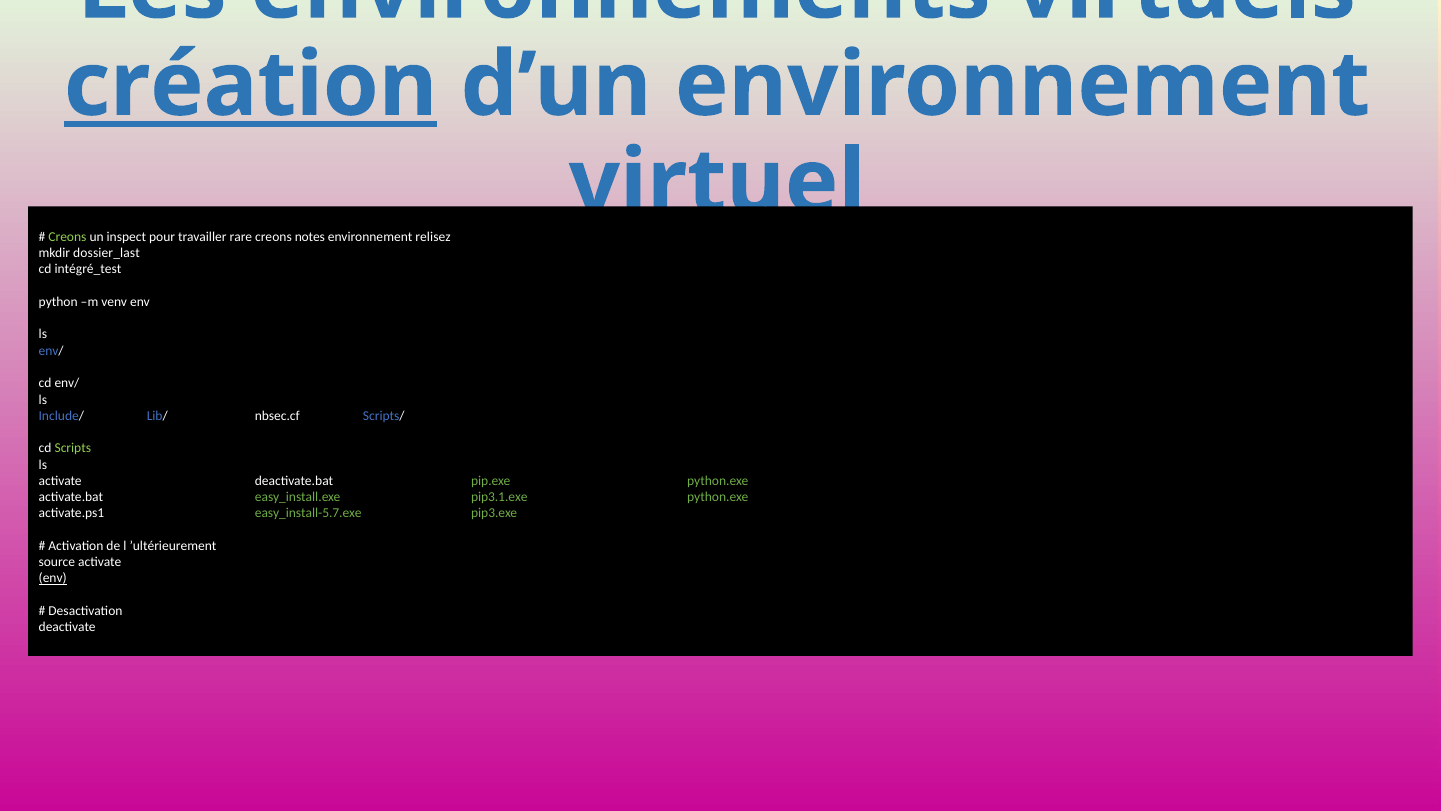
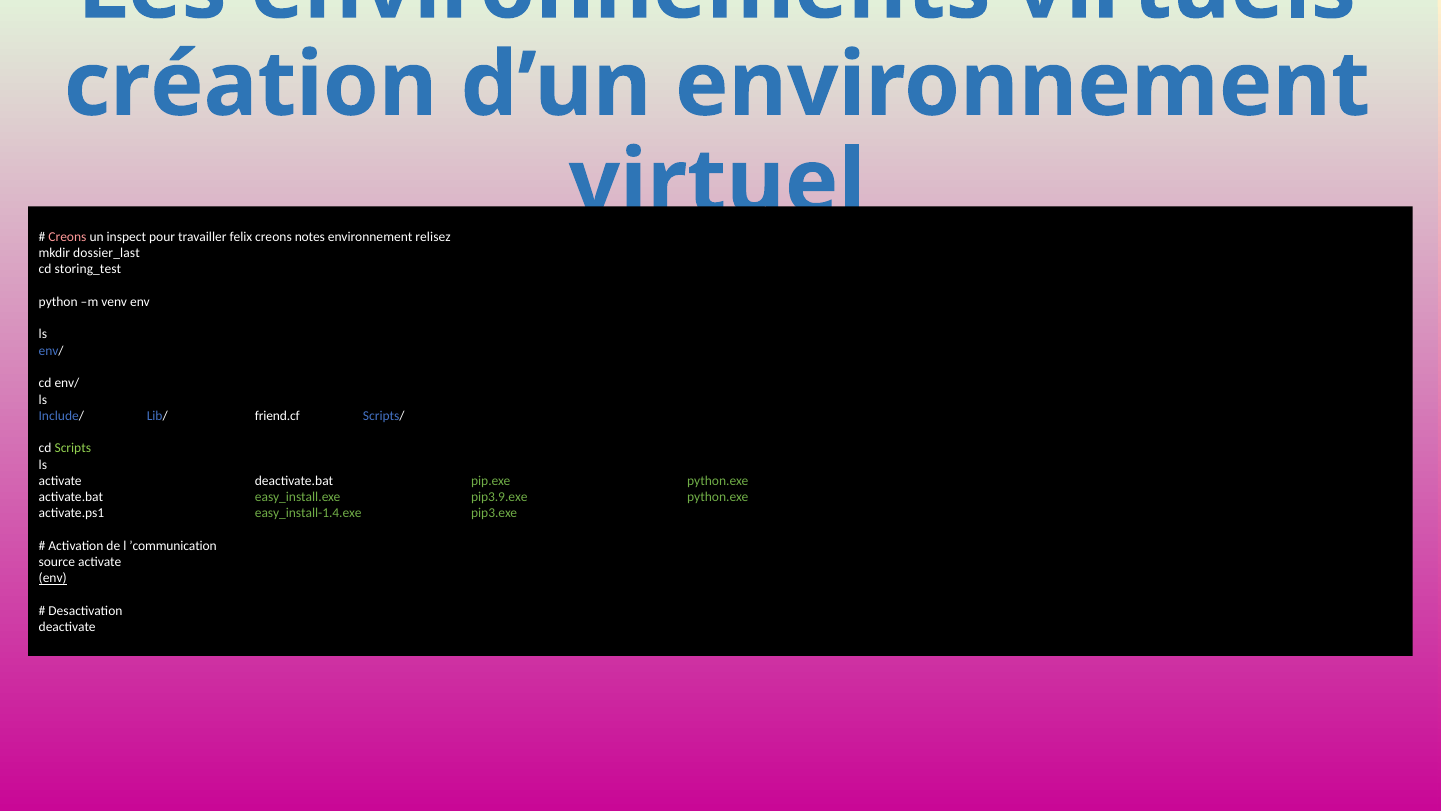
création underline: present -> none
Creons at (67, 237) colour: light green -> pink
rare: rare -> felix
intégré_test: intégré_test -> storing_test
nbsec.cf: nbsec.cf -> friend.cf
pip3.1.exe: pip3.1.exe -> pip3.9.exe
easy_install-5.7.exe: easy_install-5.7.exe -> easy_install-1.4.exe
’ultérieurement: ’ultérieurement -> ’communication
